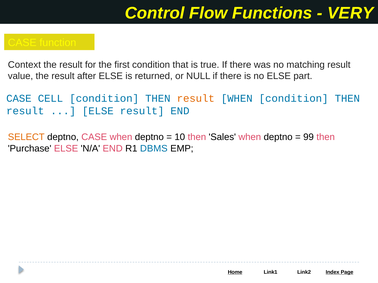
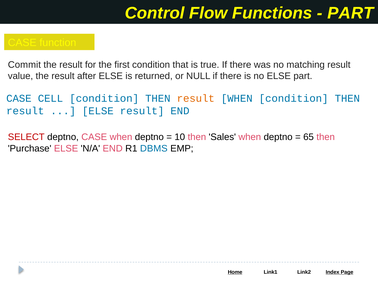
VERY at (350, 13): VERY -> PART
Context: Context -> Commit
SELECT colour: orange -> red
99: 99 -> 65
